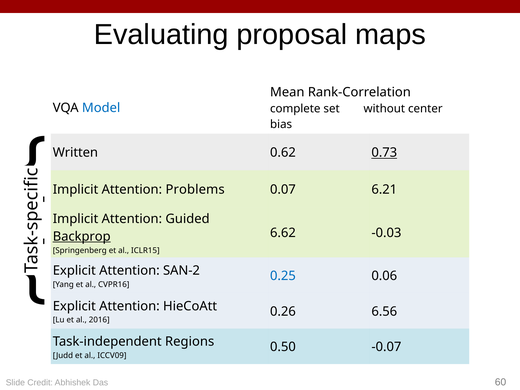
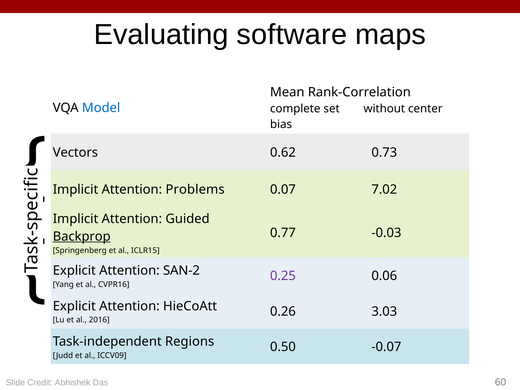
proposal: proposal -> software
Written: Written -> Vectors
0.73 underline: present -> none
6.21: 6.21 -> 7.02
6.62: 6.62 -> 0.77
0.25 colour: blue -> purple
6.56: 6.56 -> 3.03
